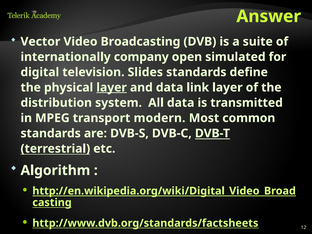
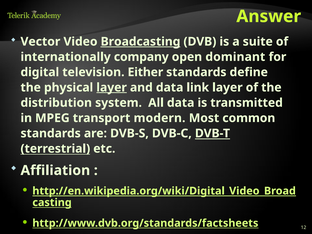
Broadcasting underline: none -> present
simulated: simulated -> dominant
Slides: Slides -> Either
Algorithm: Algorithm -> Affiliation
